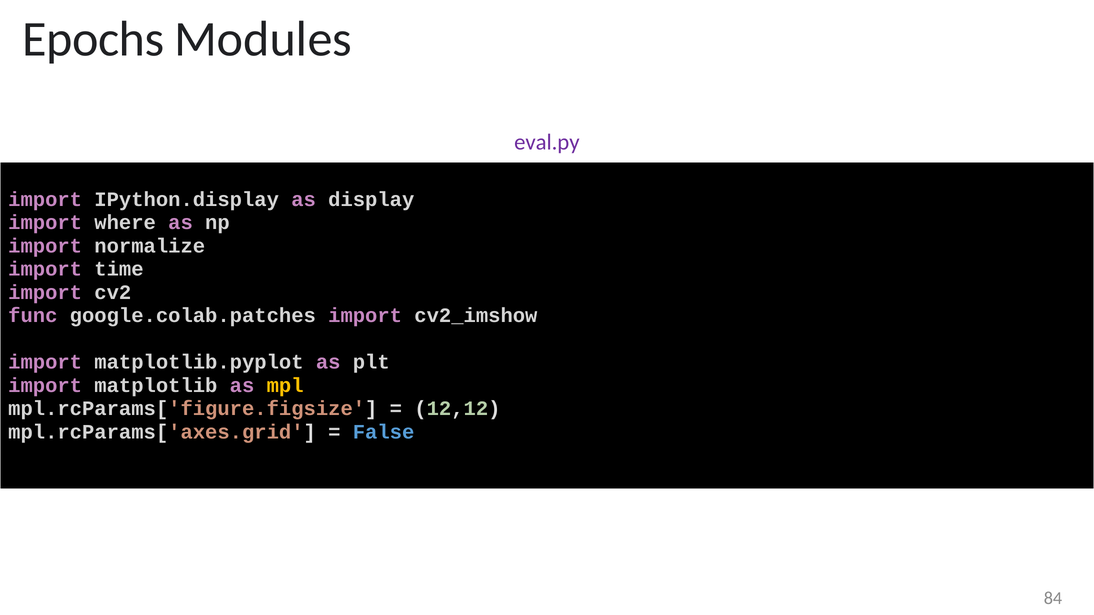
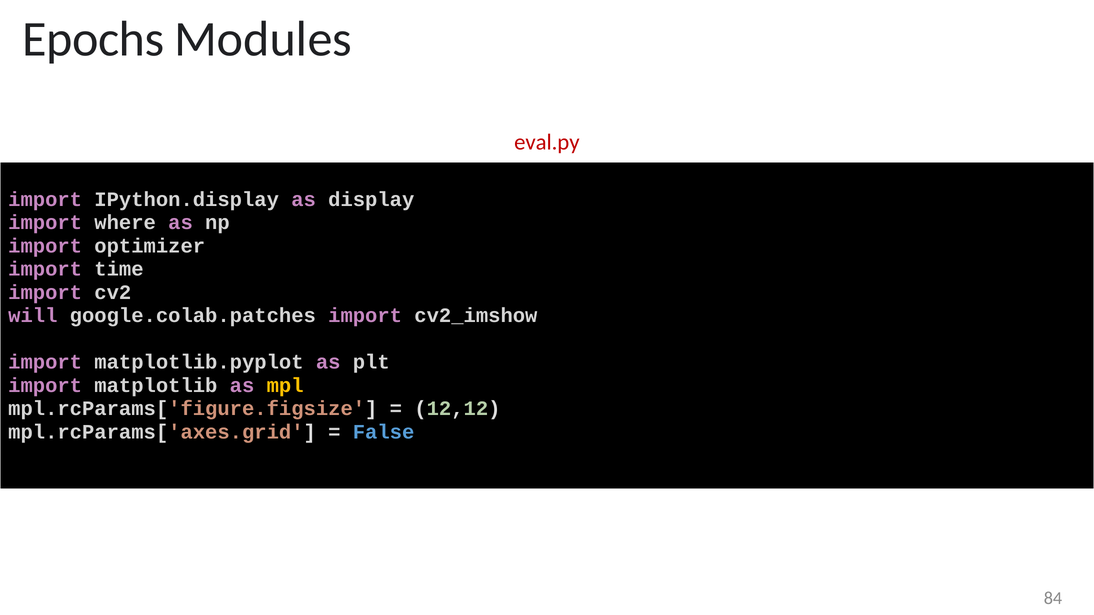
eval.py colour: purple -> red
normalize: normalize -> optimizer
func: func -> will
